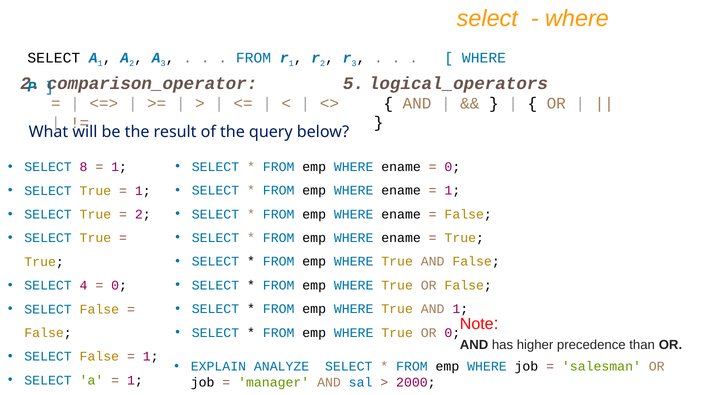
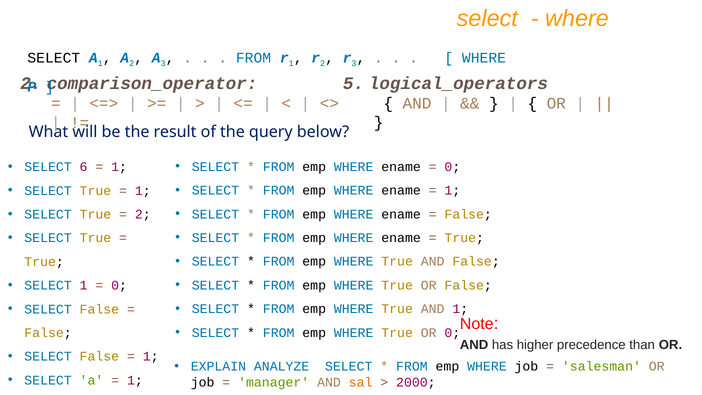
8: 8 -> 6
SELECT 4: 4 -> 1
sal colour: blue -> orange
